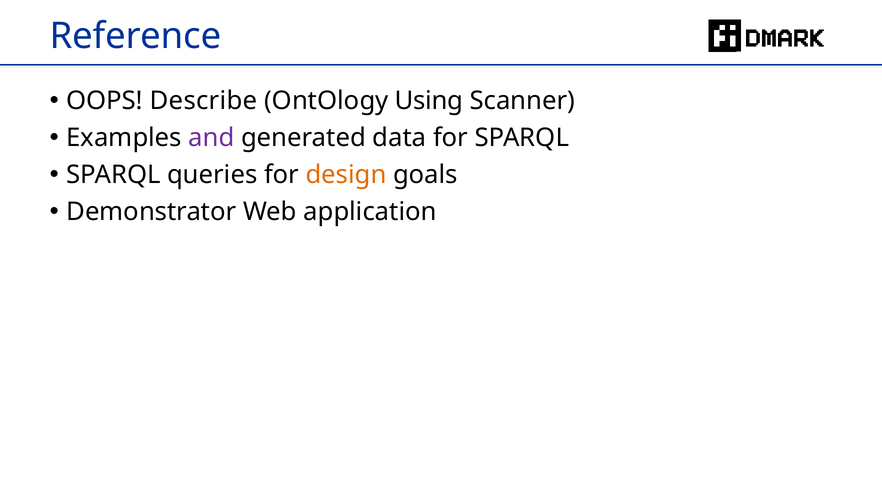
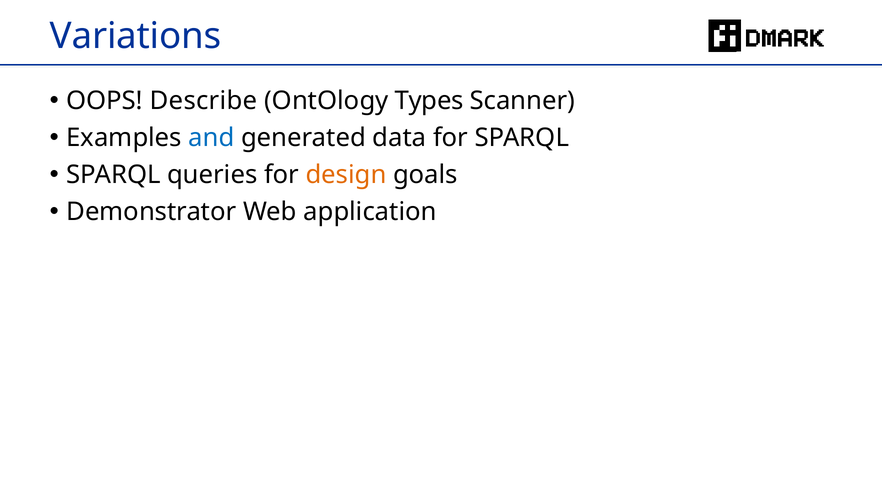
Reference: Reference -> Variations
Using: Using -> Types
and colour: purple -> blue
